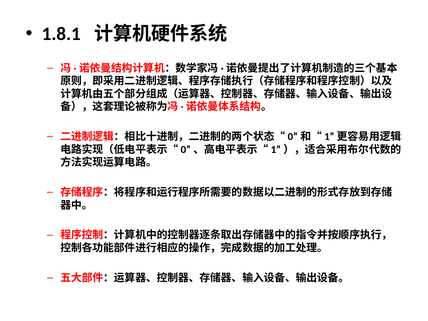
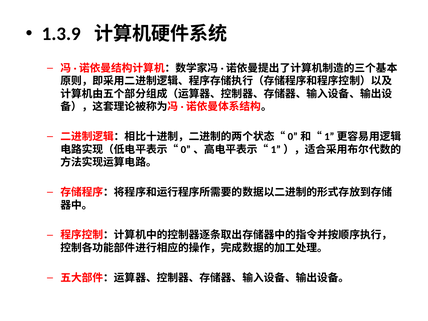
1.8.1: 1.8.1 -> 1.3.9
